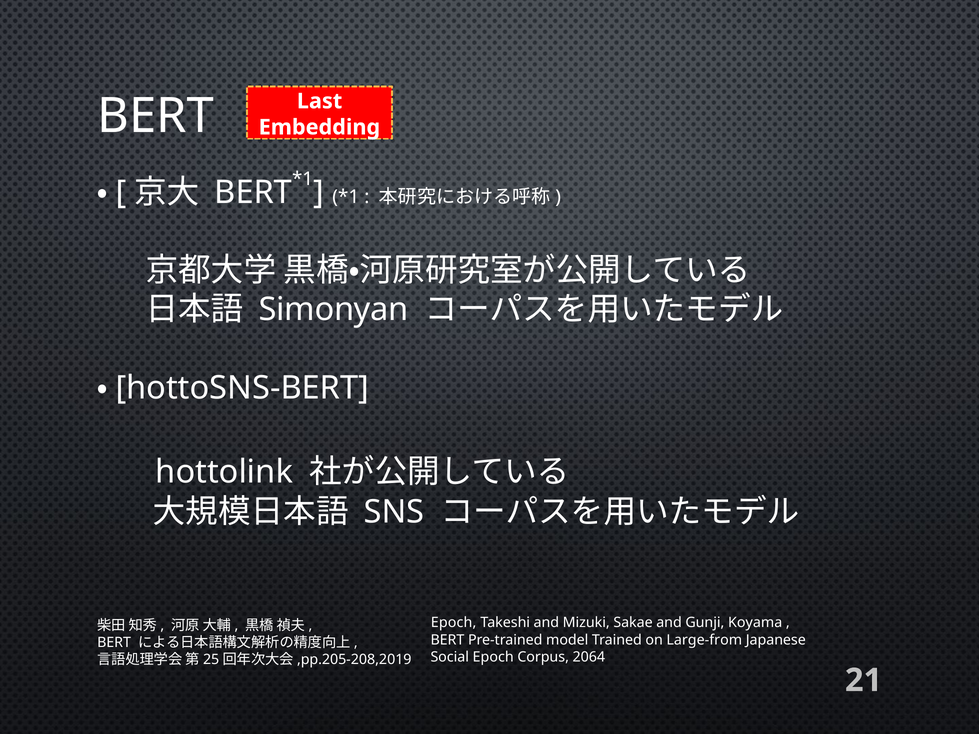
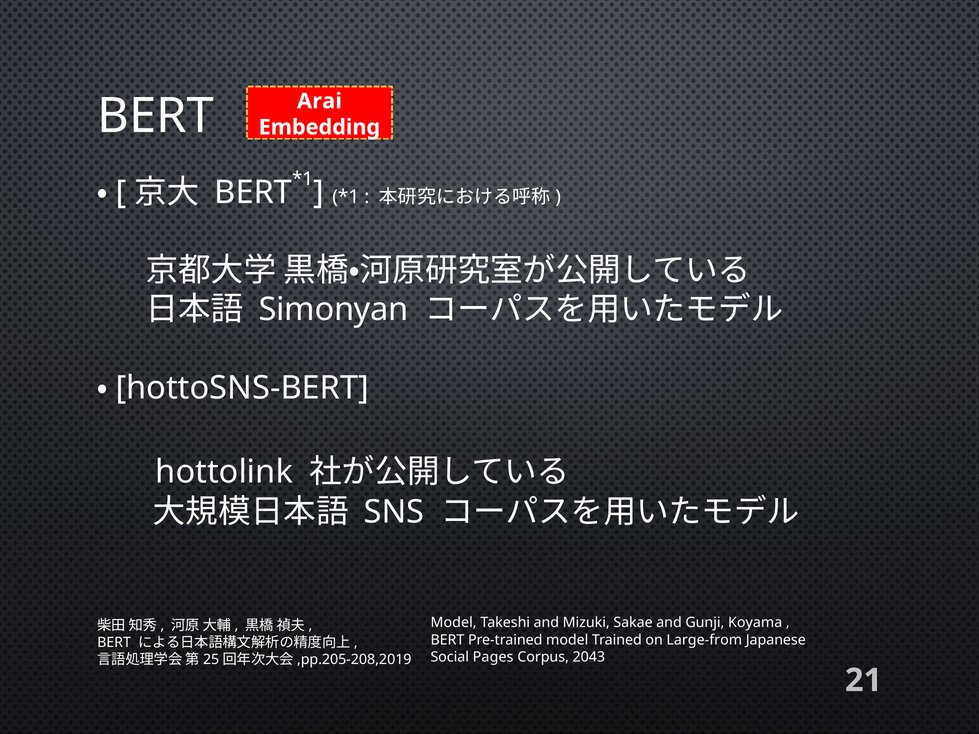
Last: Last -> Arai
Epoch at (454, 623): Epoch -> Model
Social Epoch: Epoch -> Pages
2064: 2064 -> 2043
